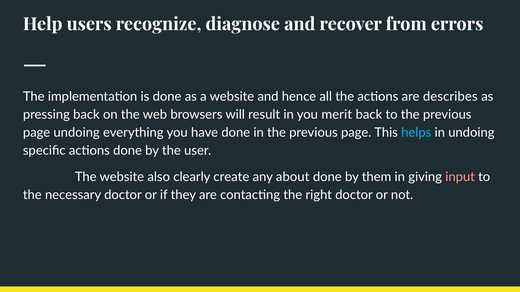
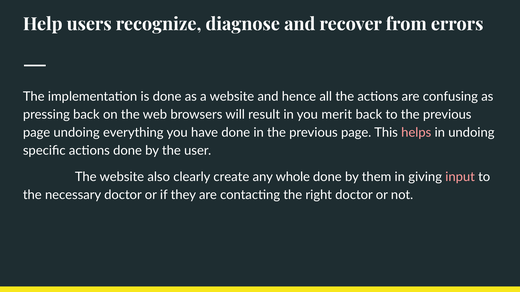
describes: describes -> confusing
helps colour: light blue -> pink
about: about -> whole
